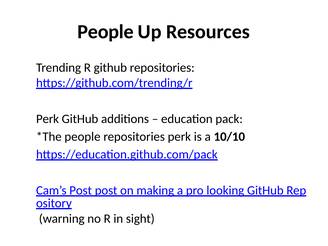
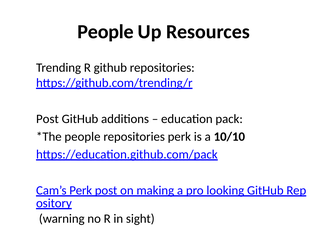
Perk at (48, 119): Perk -> Post
Cam’s Post: Post -> Perk
